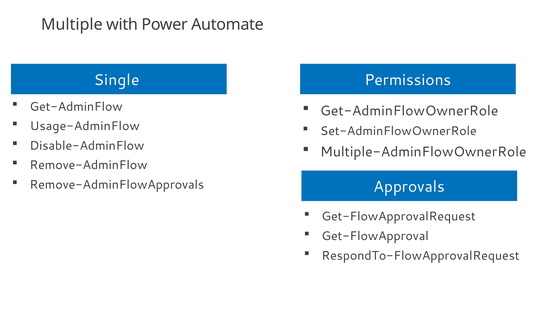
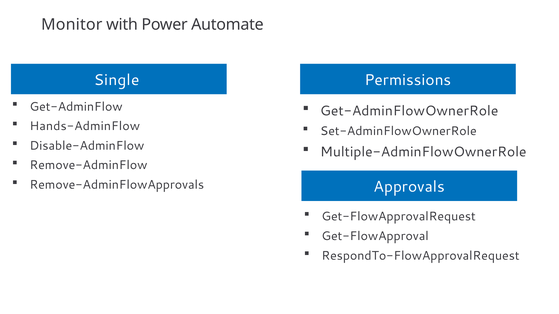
Multiple: Multiple -> Monitor
Usage-AdminFlow: Usage-AdminFlow -> Hands-AdminFlow
